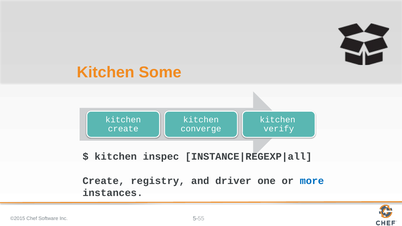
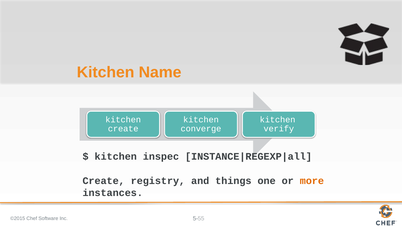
Some: Some -> Name
driver: driver -> things
more colour: blue -> orange
